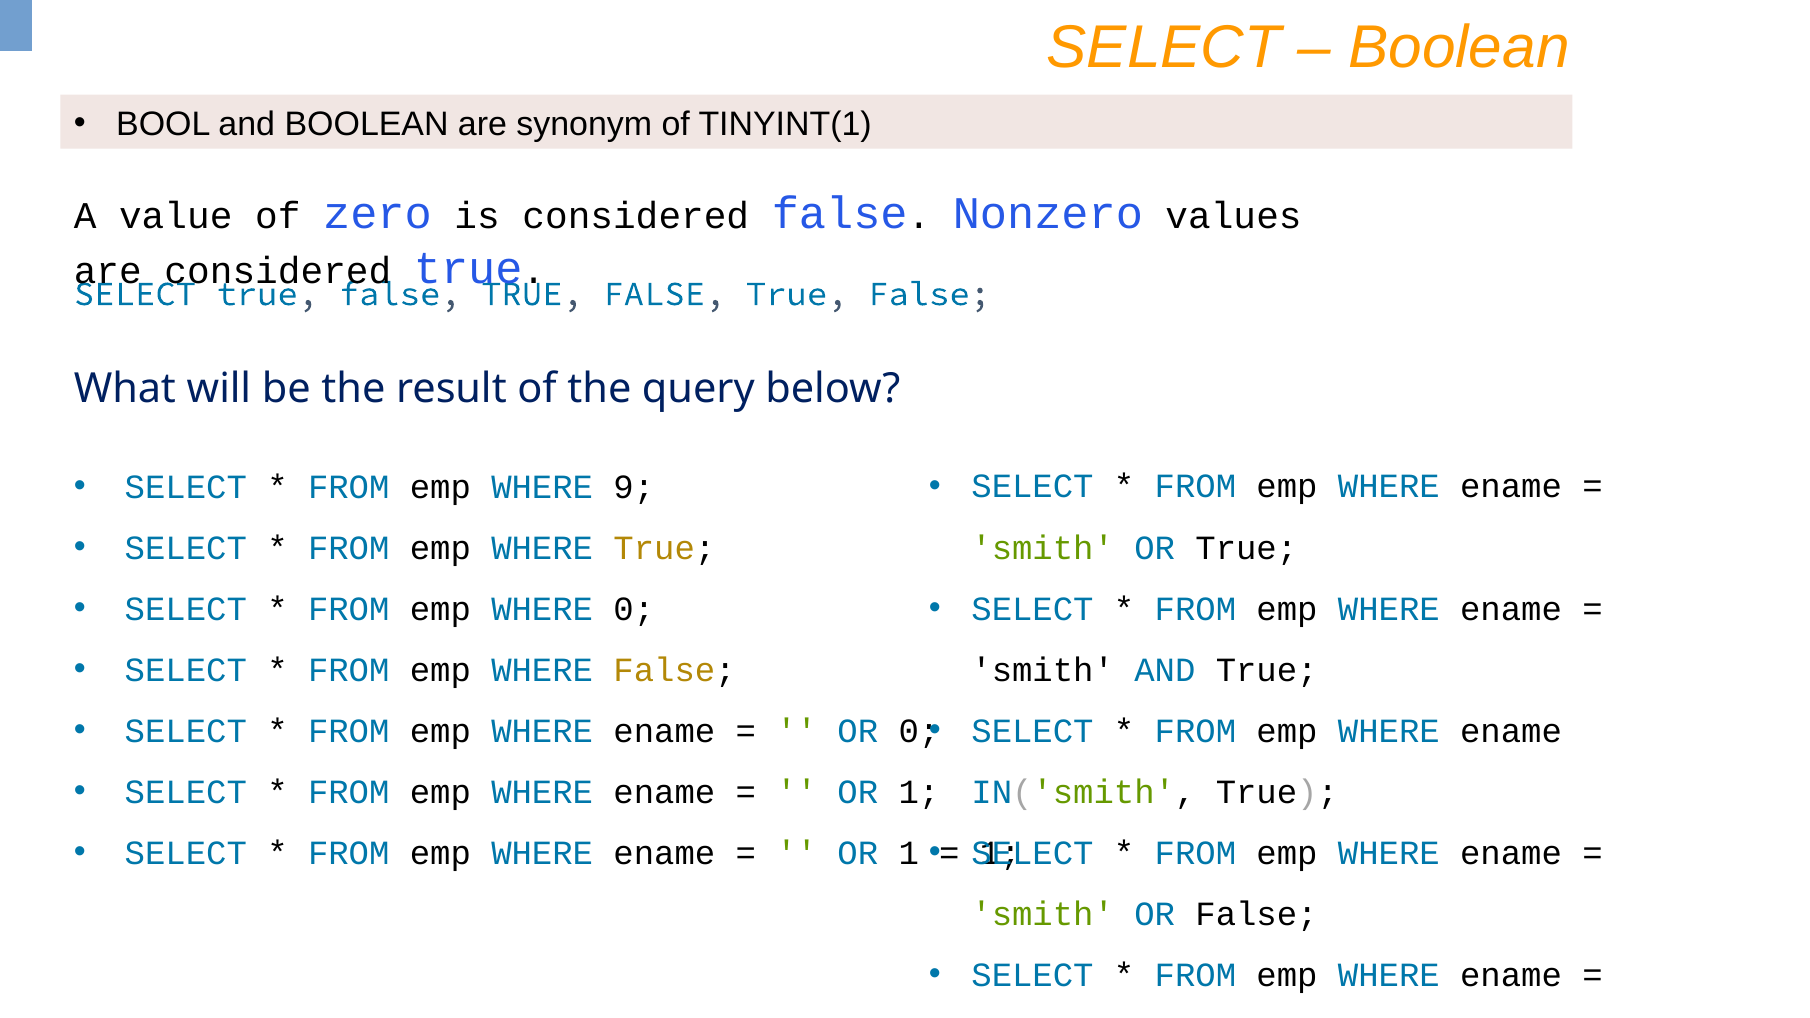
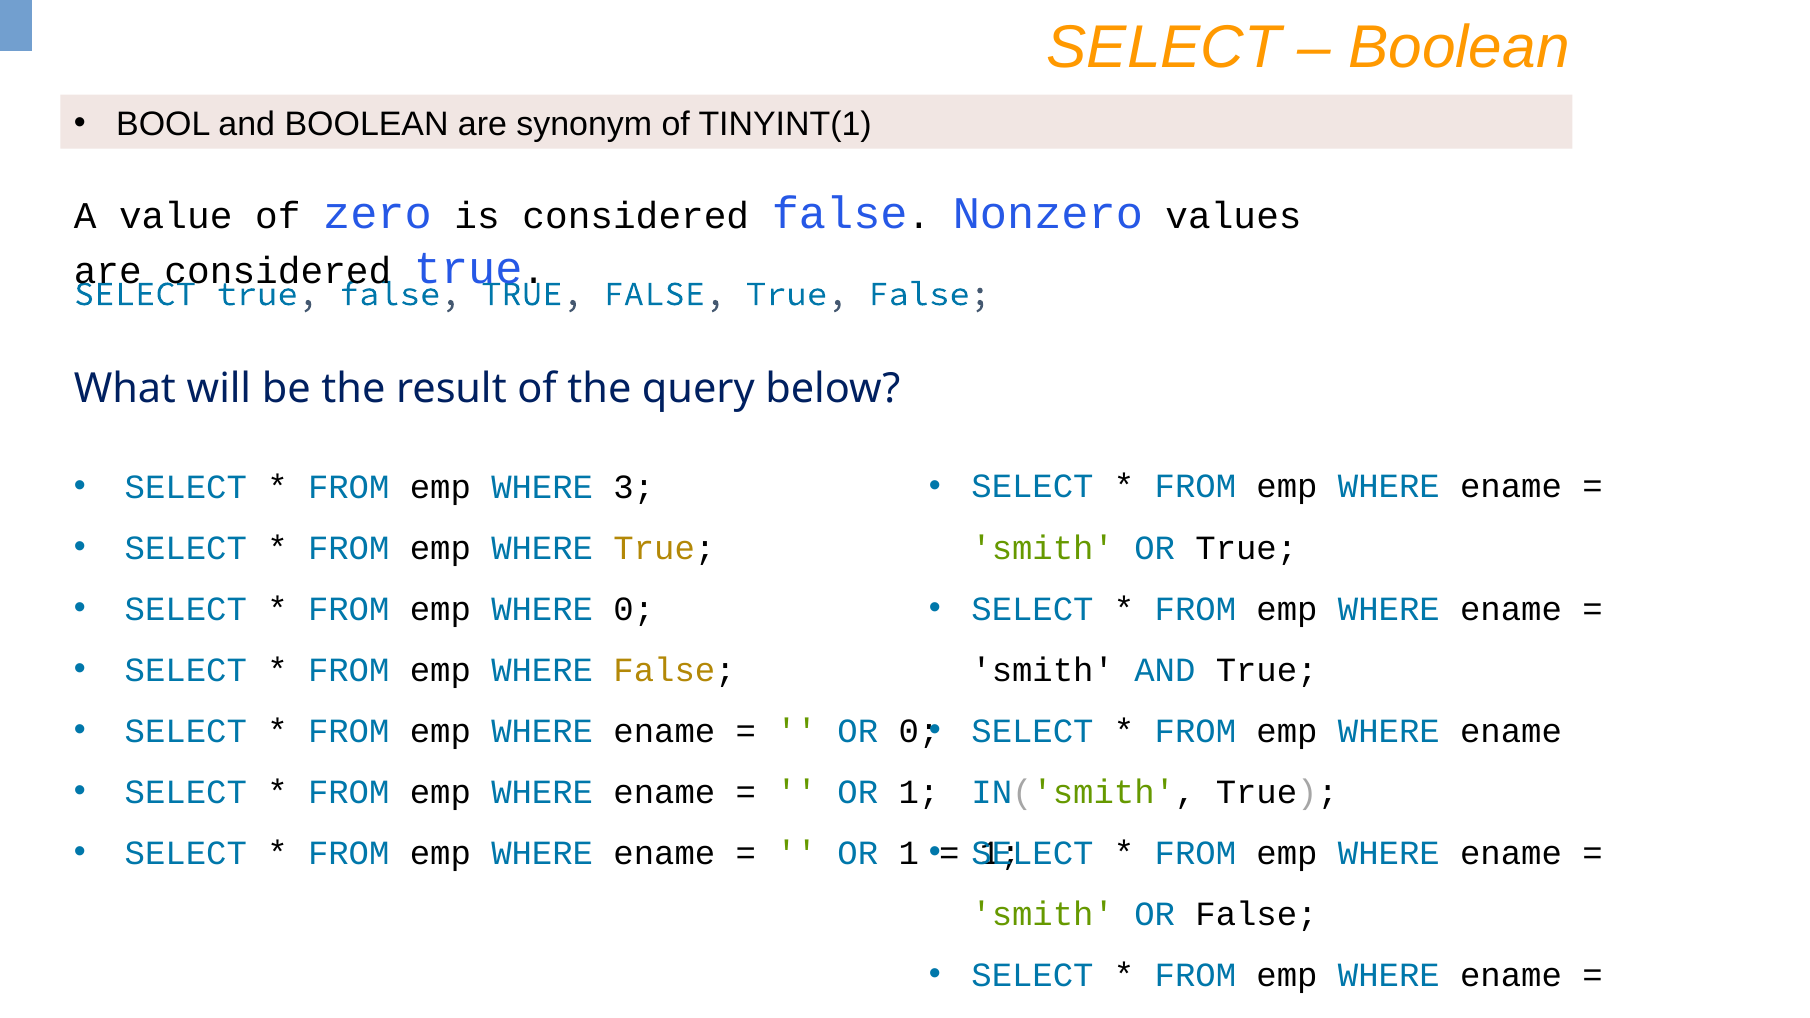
9: 9 -> 3
